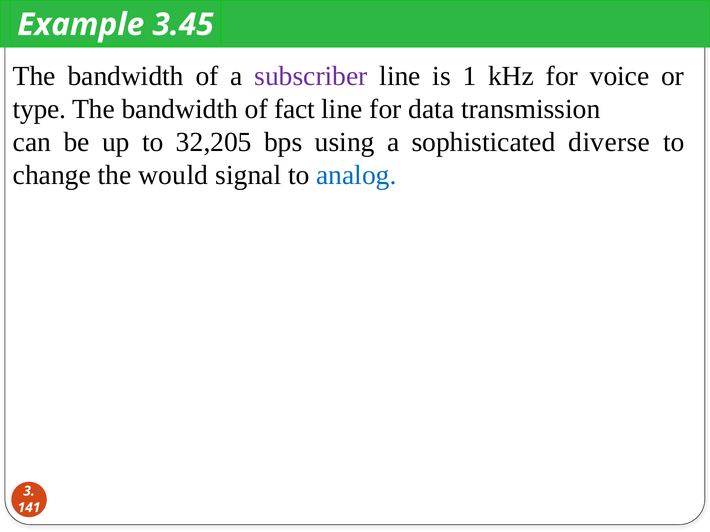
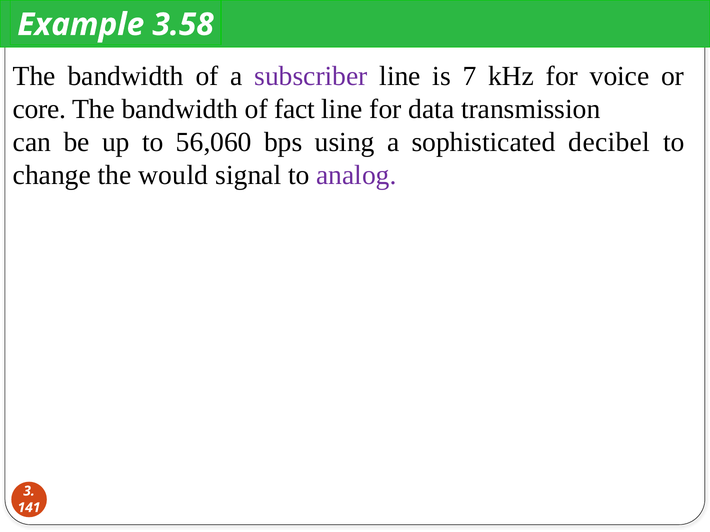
3.45: 3.45 -> 3.58
1: 1 -> 7
type: type -> core
32,205: 32,205 -> 56,060
diverse: diverse -> decibel
analog colour: blue -> purple
